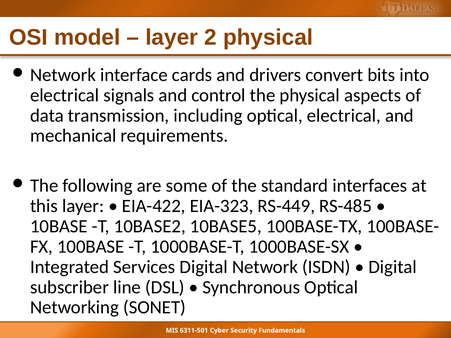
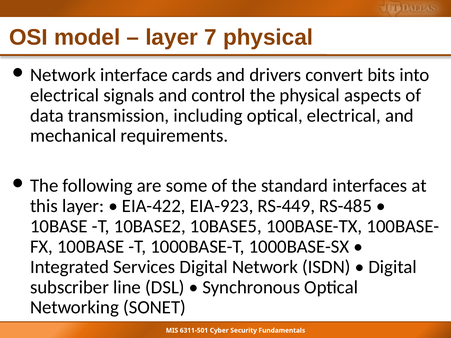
2: 2 -> 7
EIA-323: EIA-323 -> EIA-923
